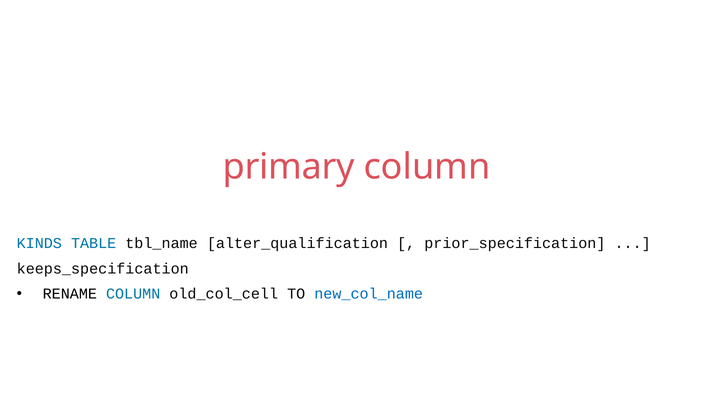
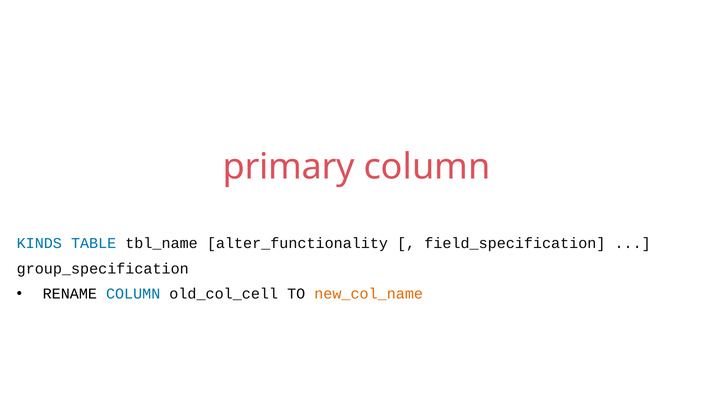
alter_qualification: alter_qualification -> alter_functionality
prior_specification: prior_specification -> field_specification
keeps_specification: keeps_specification -> group_specification
new_col_name colour: blue -> orange
